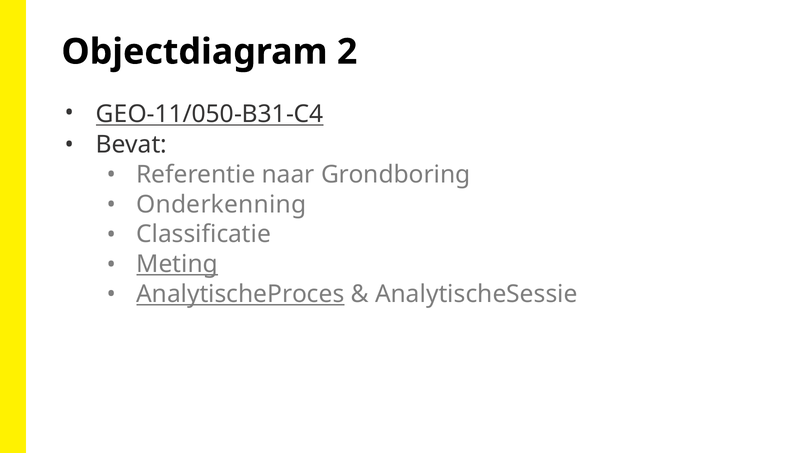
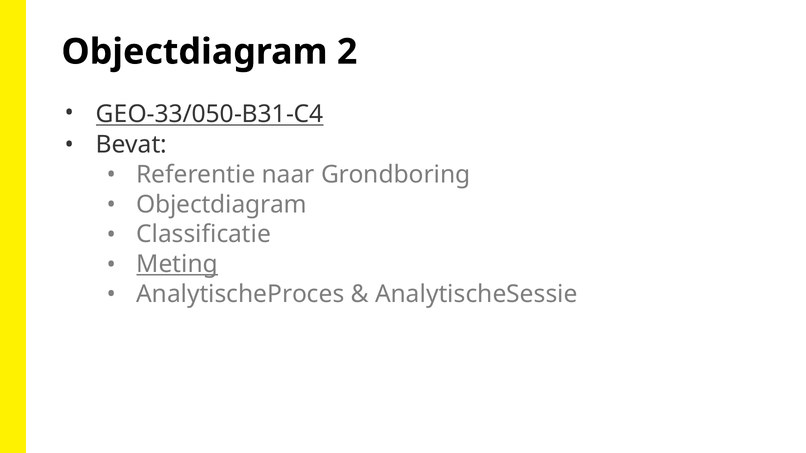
GEO-11/050-B31-C4: GEO-11/050-B31-C4 -> GEO-33/050-B31-C4
Onderkenning at (221, 205): Onderkenning -> Objectdiagram
AnalytischeProces underline: present -> none
